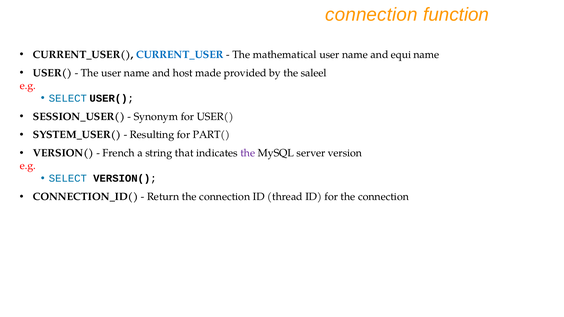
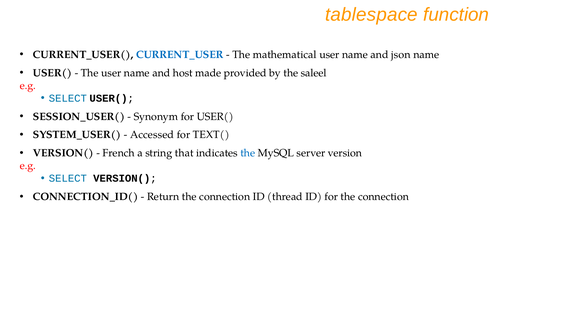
connection at (371, 15): connection -> tablespace
equi: equi -> json
Resulting: Resulting -> Accessed
PART(: PART( -> TEXT(
the at (248, 153) colour: purple -> blue
